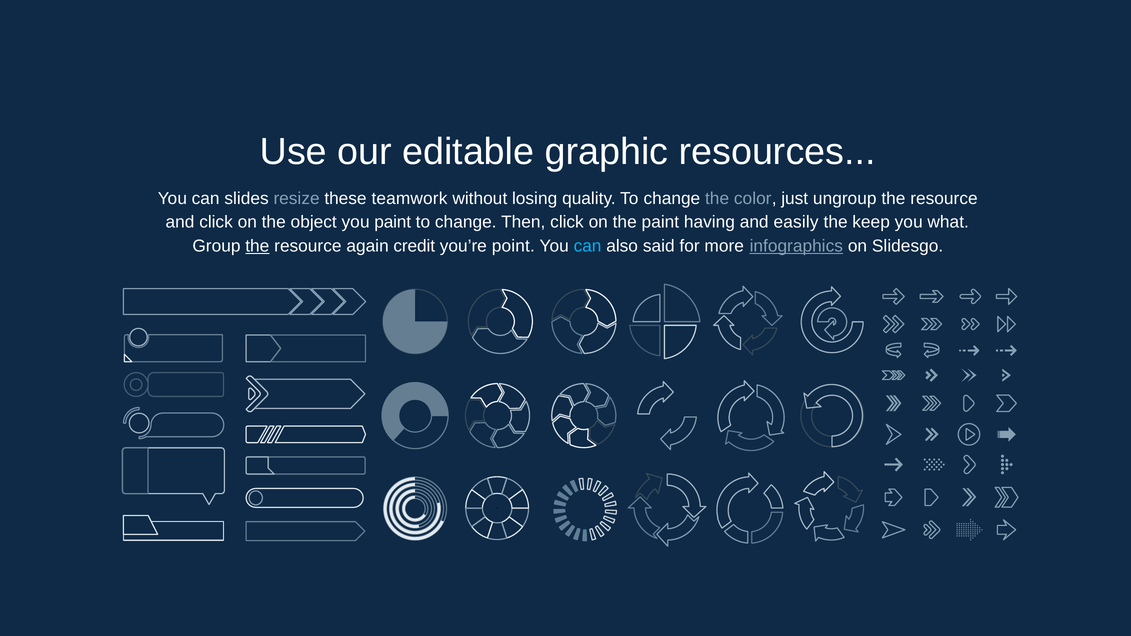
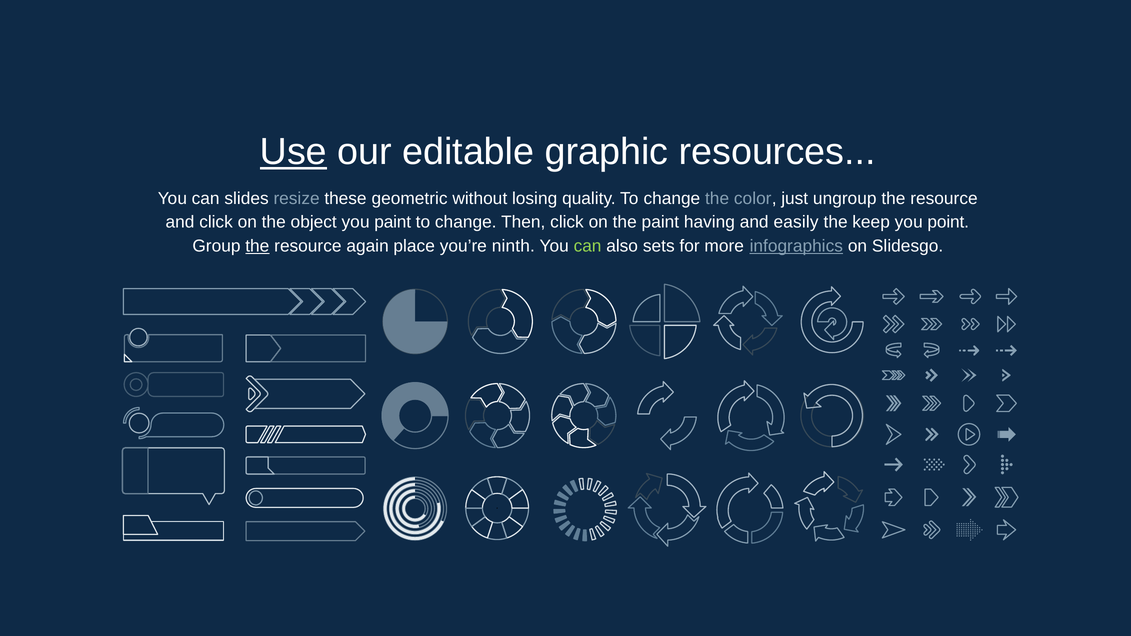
Use underline: none -> present
teamwork: teamwork -> geometric
what: what -> point
credit: credit -> place
point: point -> ninth
can at (588, 246) colour: light blue -> light green
said: said -> sets
